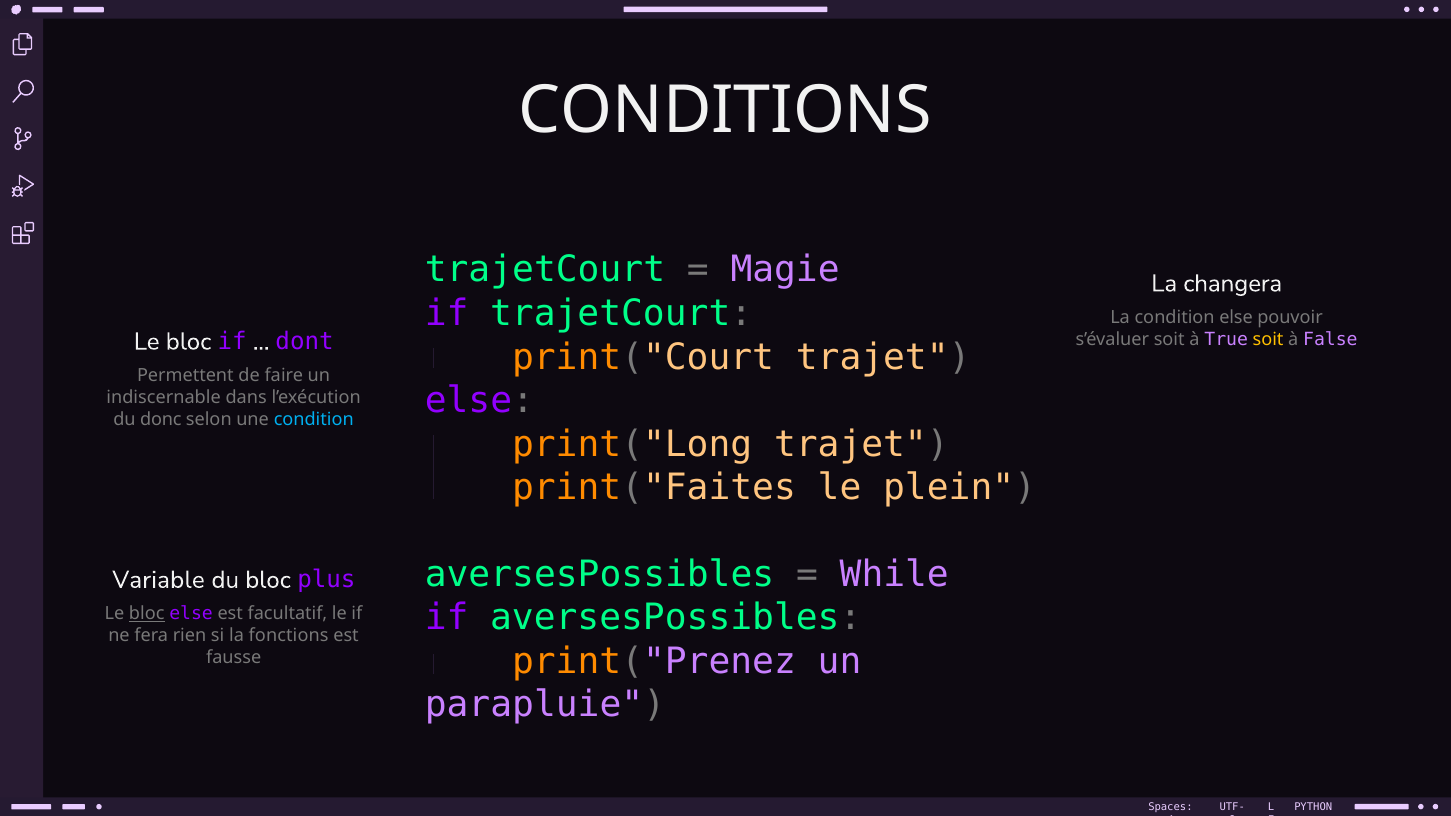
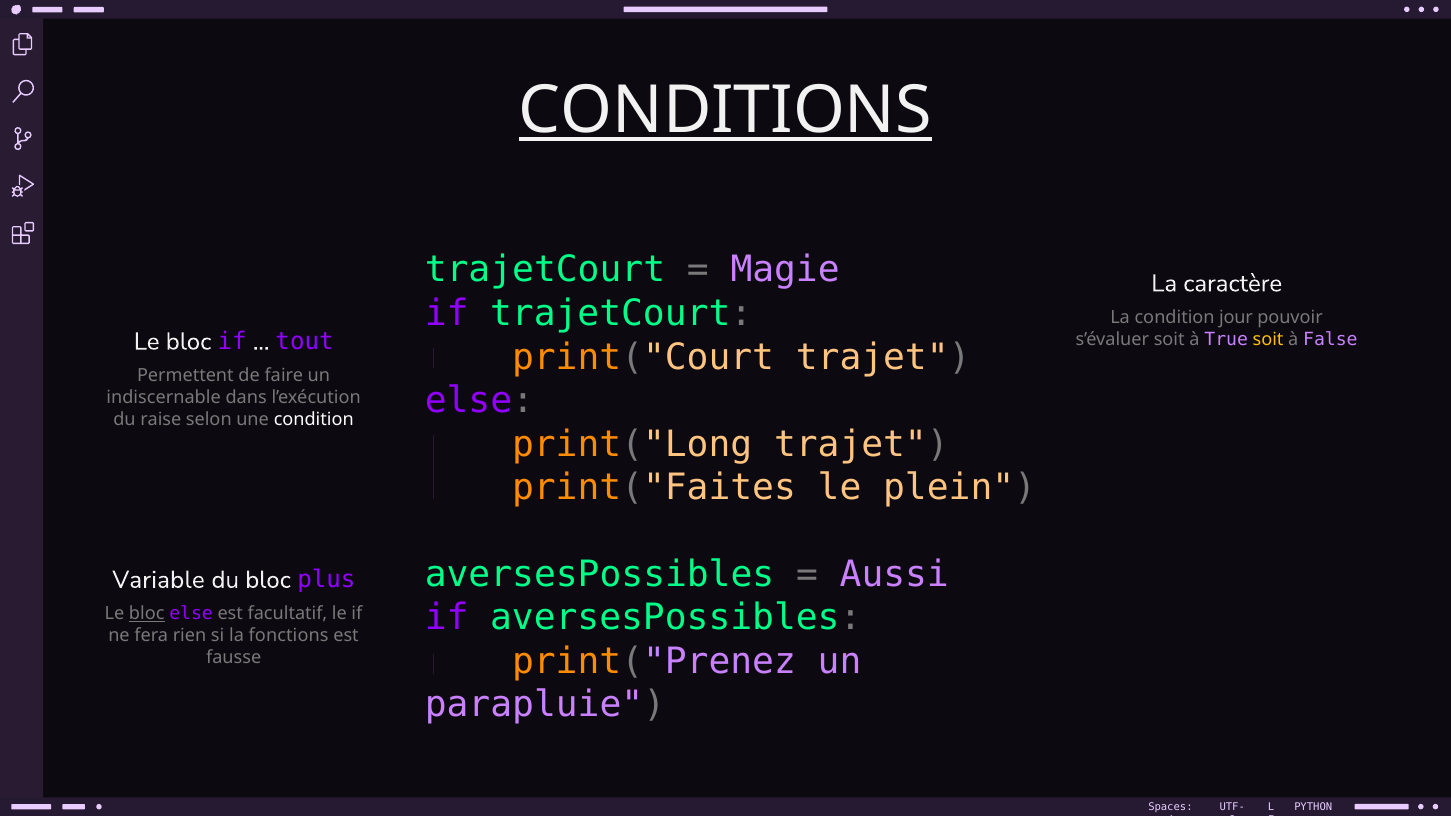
CONDITIONS underline: none -> present
changera: changera -> caractère
condition else: else -> jour
dont: dont -> tout
donc: donc -> raise
condition at (314, 419) colour: light blue -> white
While: While -> Aussi
